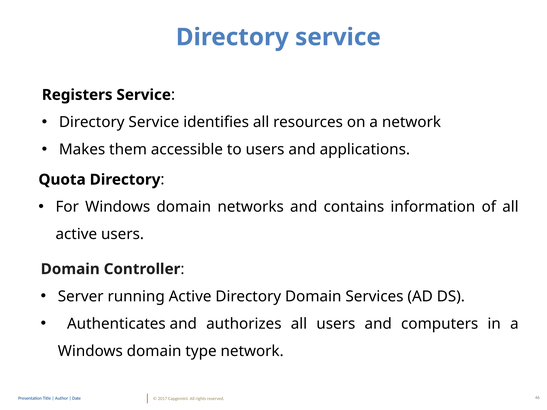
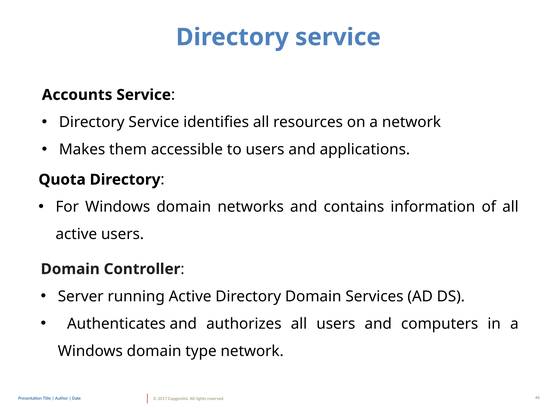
Registers: Registers -> Accounts
